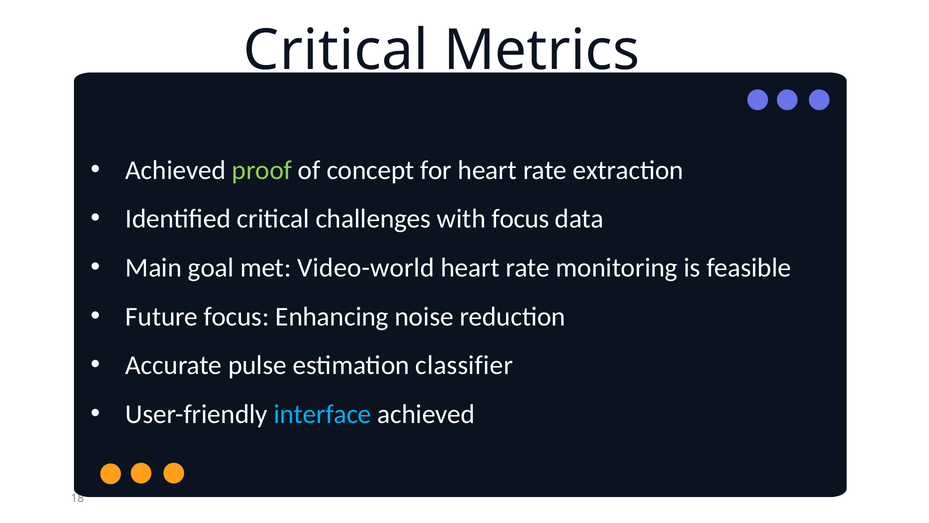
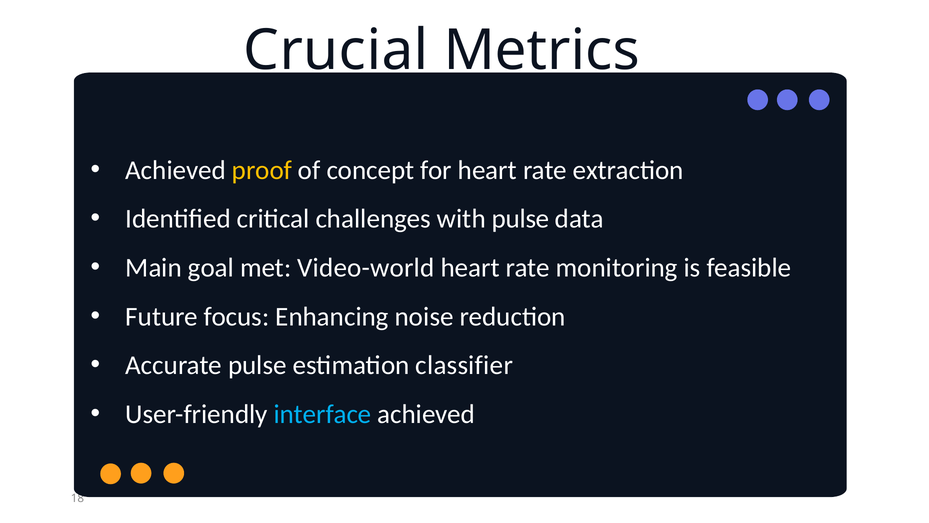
Critical at (336, 51): Critical -> Crucial
proof colour: light green -> yellow
with focus: focus -> pulse
